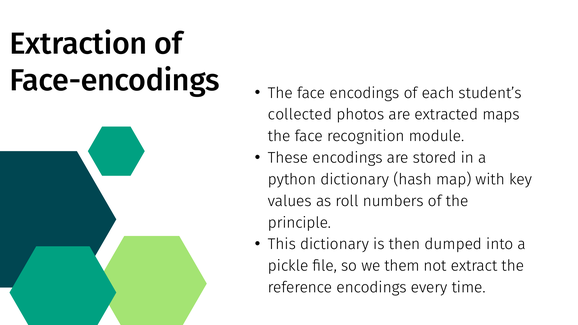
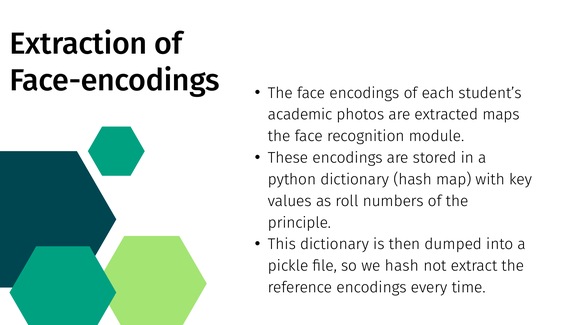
collected: collected -> academic
we them: them -> hash
